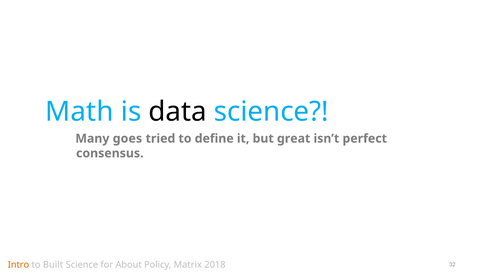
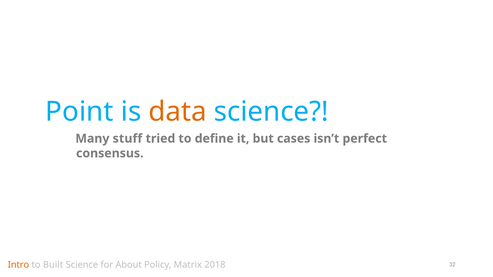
Math: Math -> Point
data colour: black -> orange
goes: goes -> stuff
great: great -> cases
